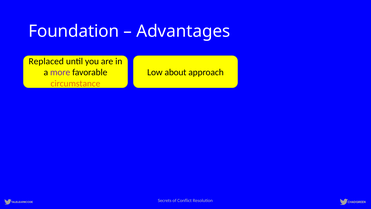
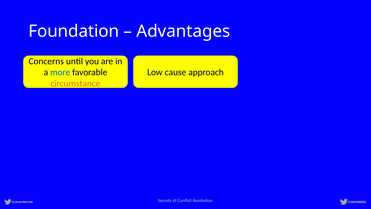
Replaced: Replaced -> Concerns
more colour: purple -> blue
about: about -> cause
